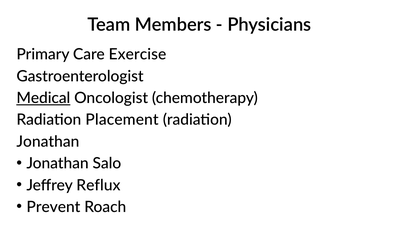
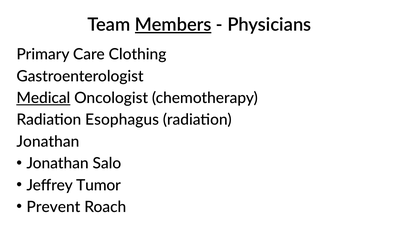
Members underline: none -> present
Exercise: Exercise -> Clothing
Placement: Placement -> Esophagus
Reflux: Reflux -> Tumor
